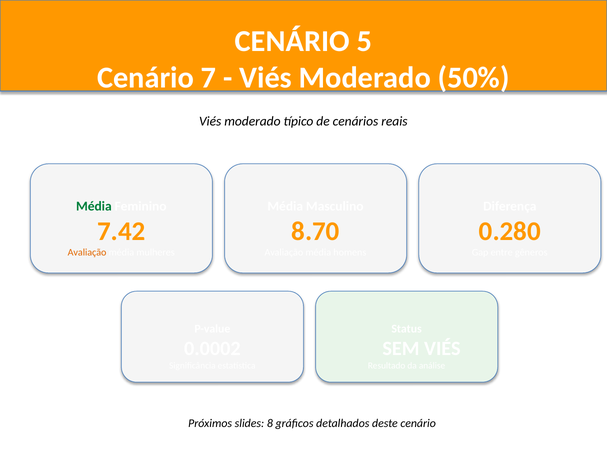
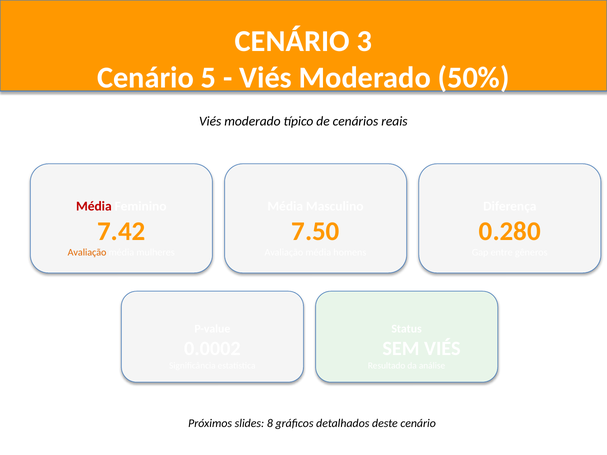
5: 5 -> 3
7: 7 -> 5
Média at (94, 206) colour: green -> red
8.70: 8.70 -> 7.50
